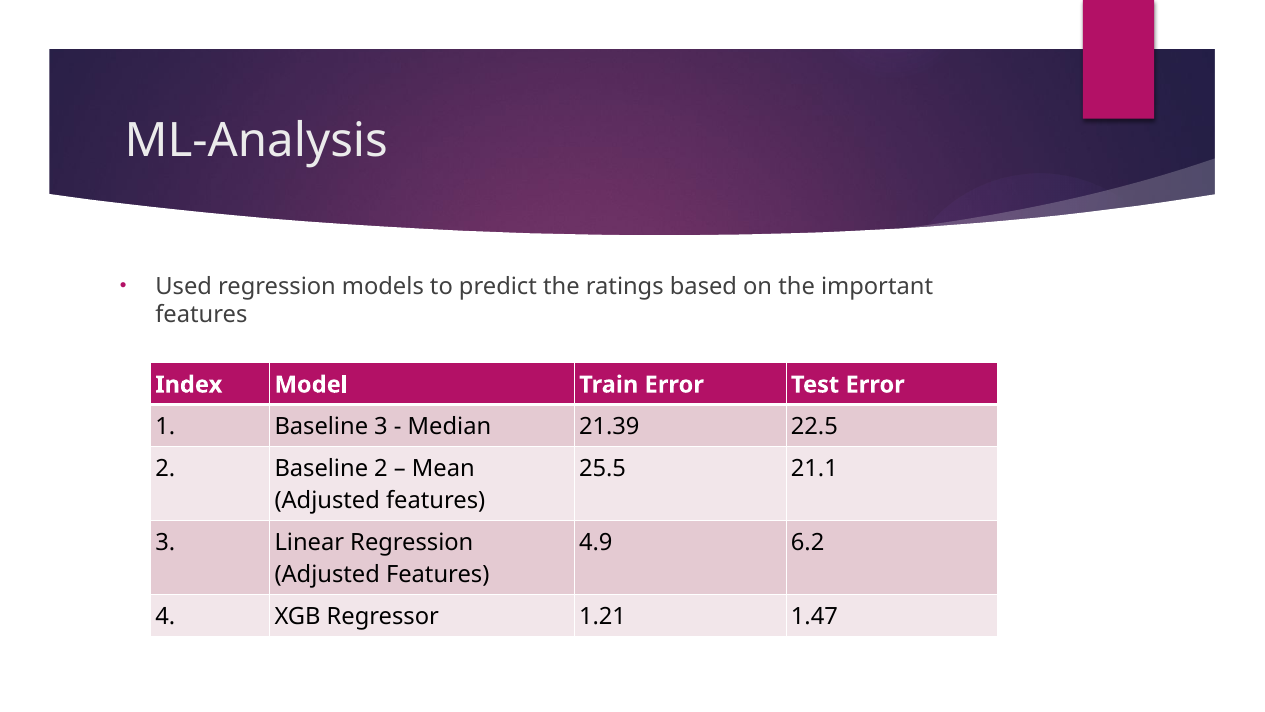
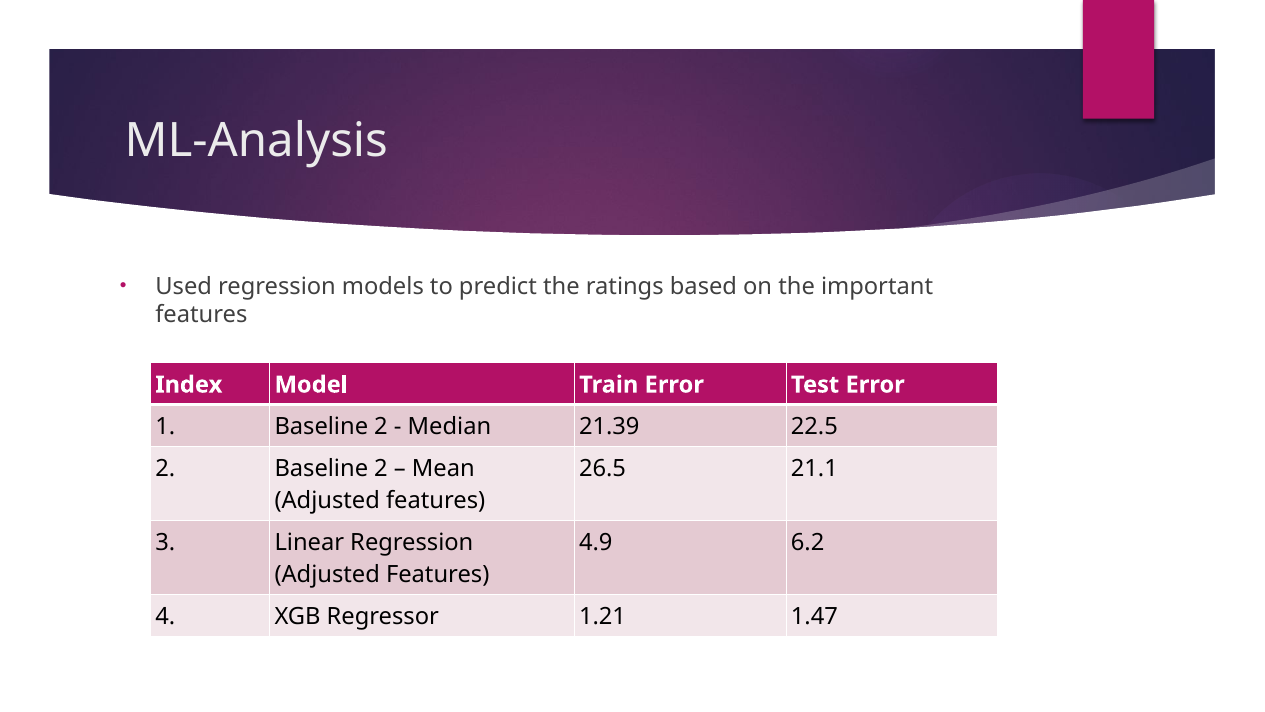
1 Baseline 3: 3 -> 2
25.5: 25.5 -> 26.5
